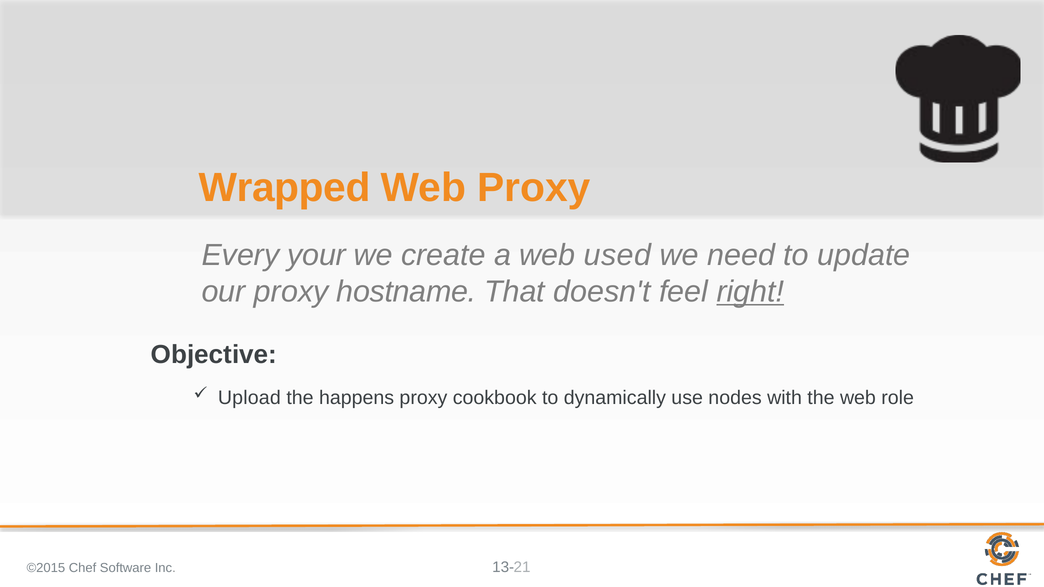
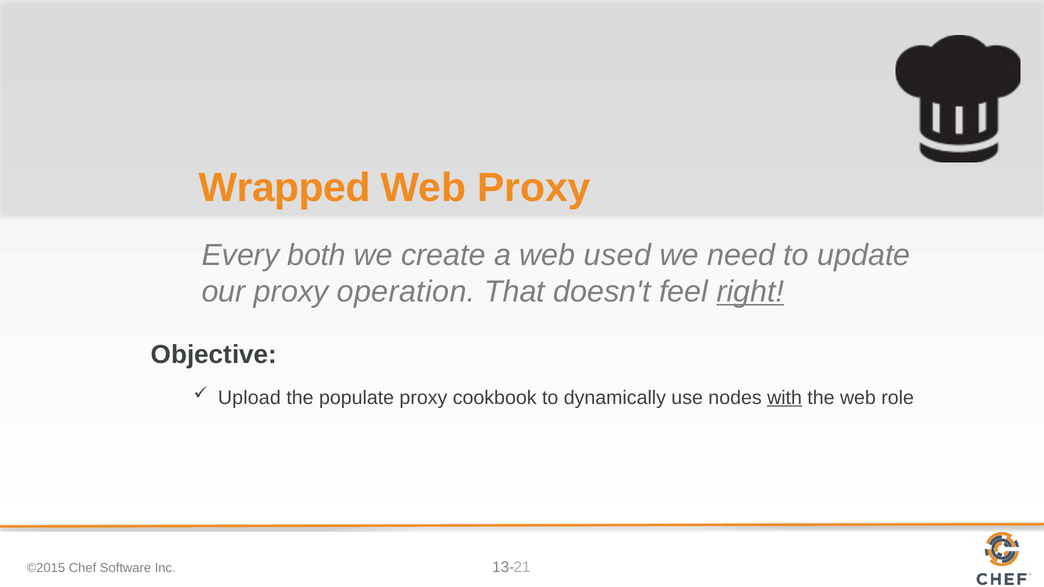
your: your -> both
hostname: hostname -> operation
happens: happens -> populate
with underline: none -> present
